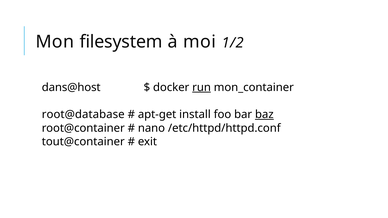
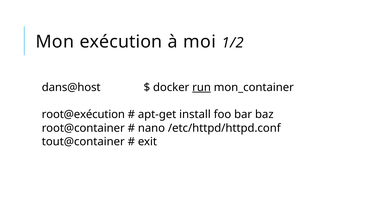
filesystem: filesystem -> exécution
root@database: root@database -> root@exécution
baz underline: present -> none
